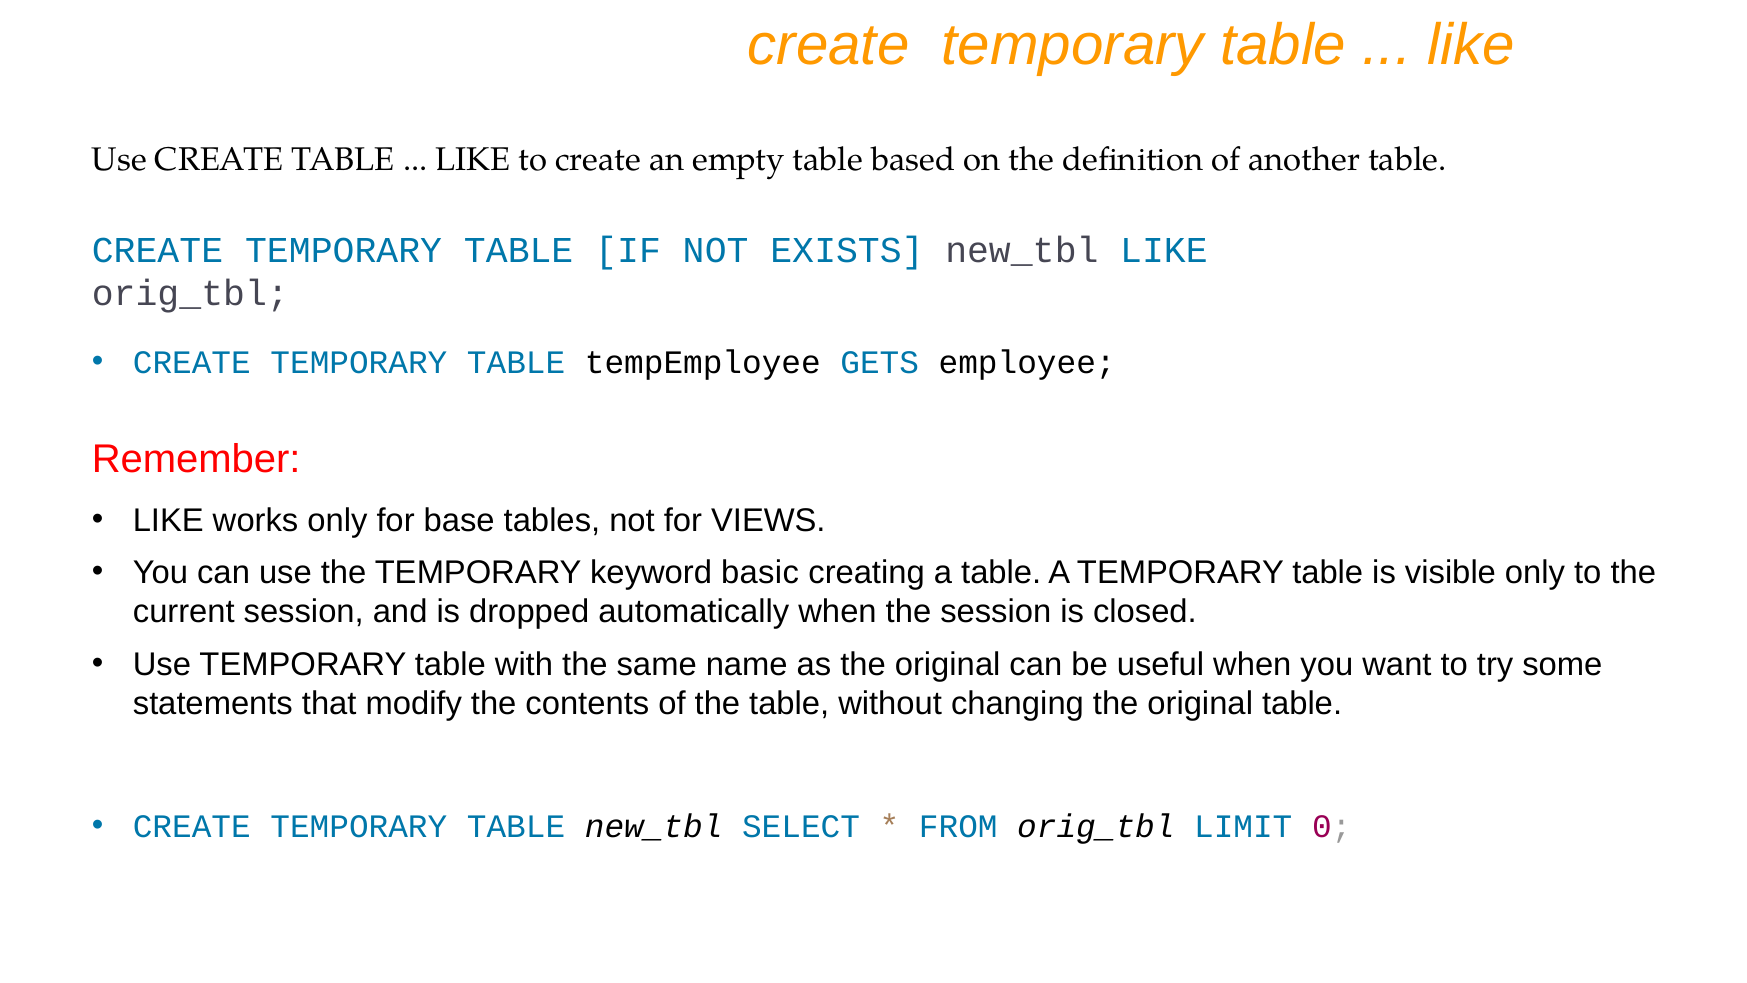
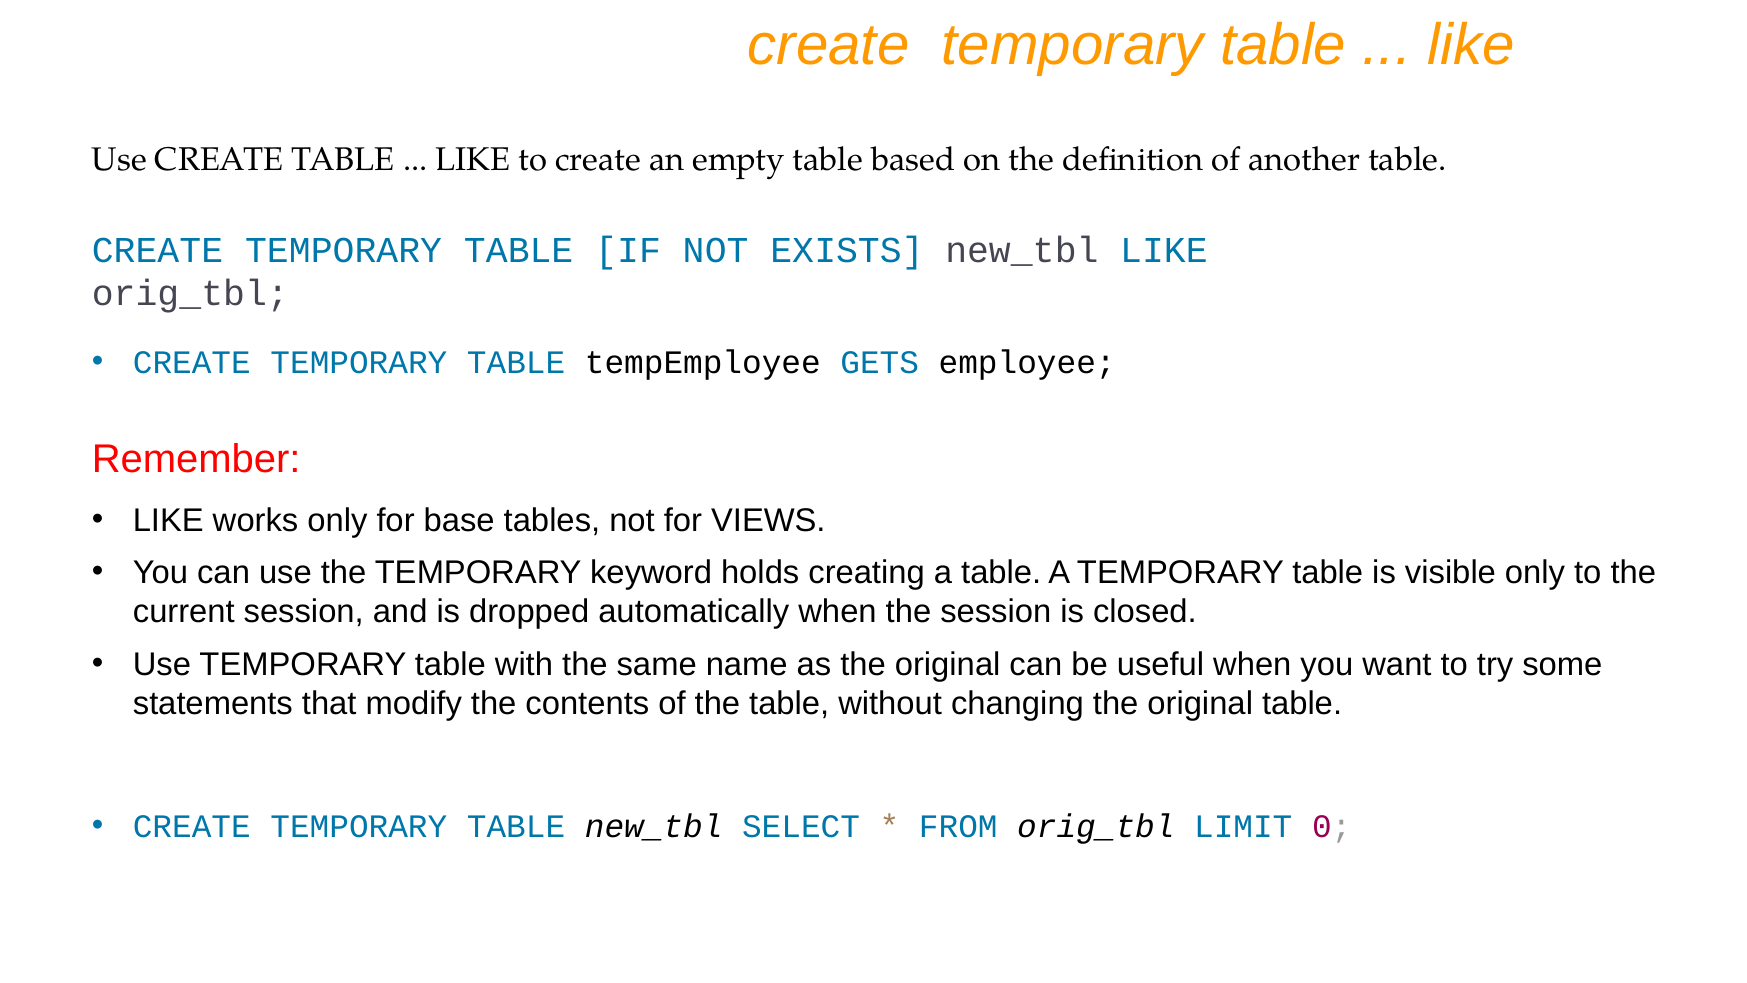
basic: basic -> holds
